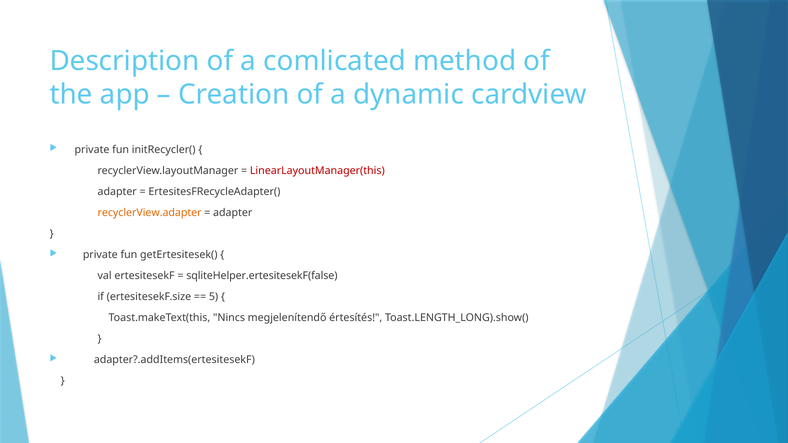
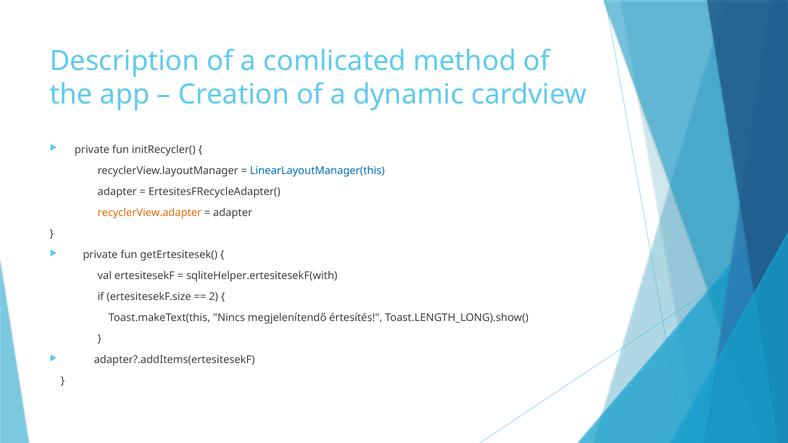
LinearLayoutManager(this colour: red -> blue
sqliteHelper.ertesitesekF(false: sqliteHelper.ertesitesekF(false -> sqliteHelper.ertesitesekF(with
5: 5 -> 2
